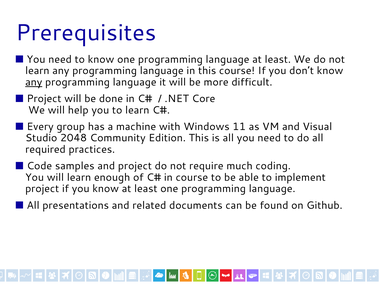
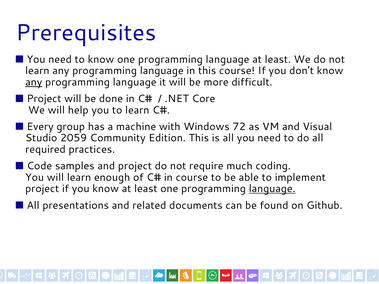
11: 11 -> 72
2048: 2048 -> 2059
language at (272, 189) underline: none -> present
